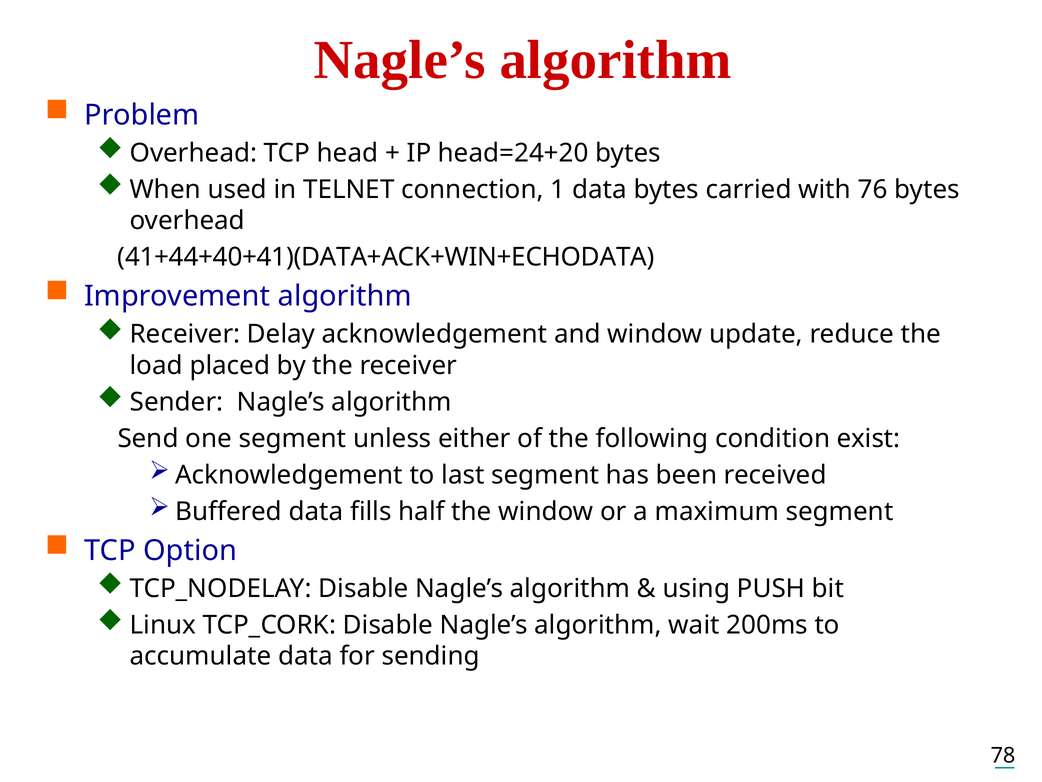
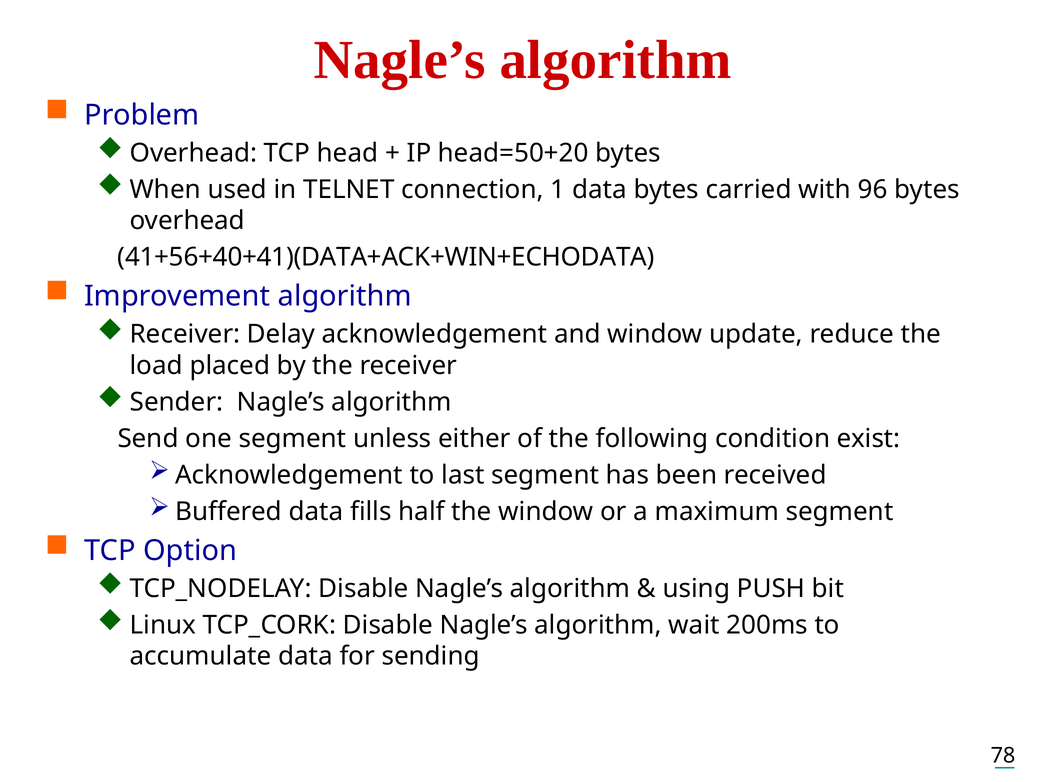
head=24+20: head=24+20 -> head=50+20
76: 76 -> 96
41+44+40+41)(DATA+ACK+WIN+ECHODATA: 41+44+40+41)(DATA+ACK+WIN+ECHODATA -> 41+56+40+41)(DATA+ACK+WIN+ECHODATA
